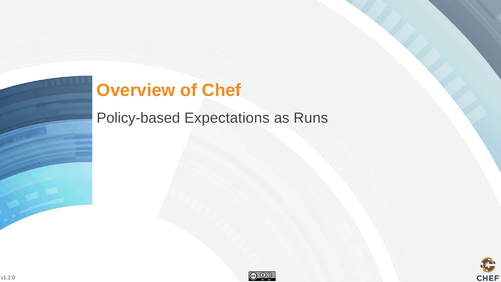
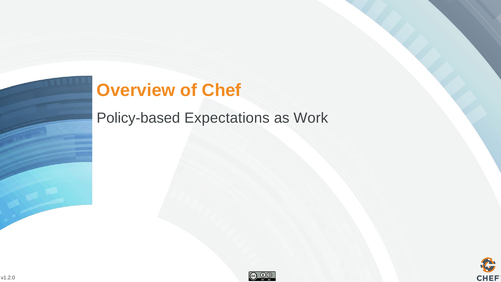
Runs: Runs -> Work
